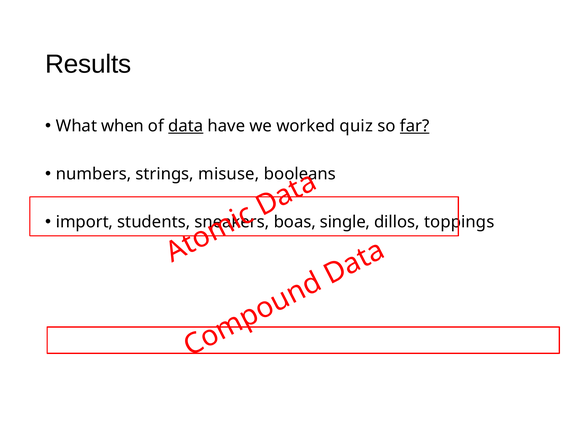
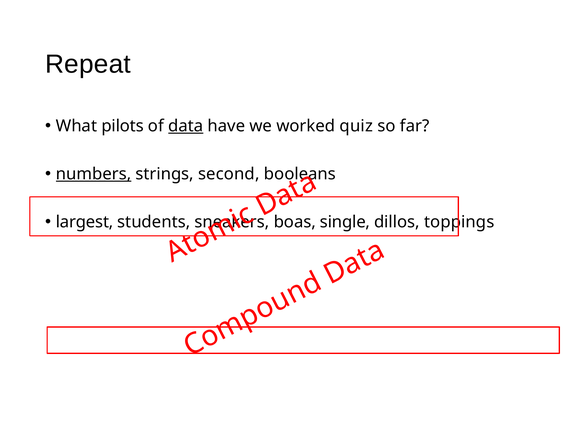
Results: Results -> Repeat
when: when -> pilots
far underline: present -> none
numbers underline: none -> present
misuse: misuse -> second
import: import -> largest
